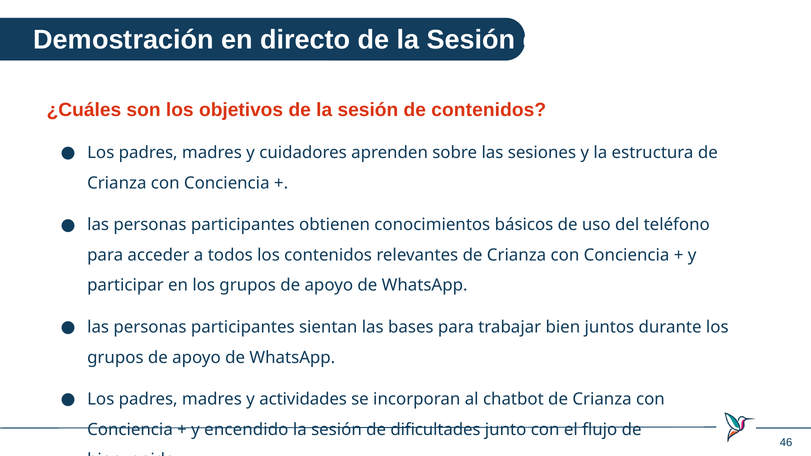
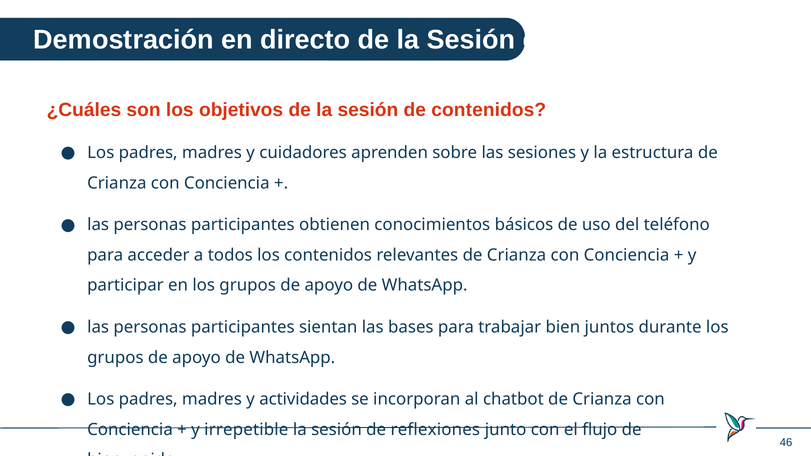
encendido: encendido -> irrepetible
dificultades: dificultades -> reflexiones
